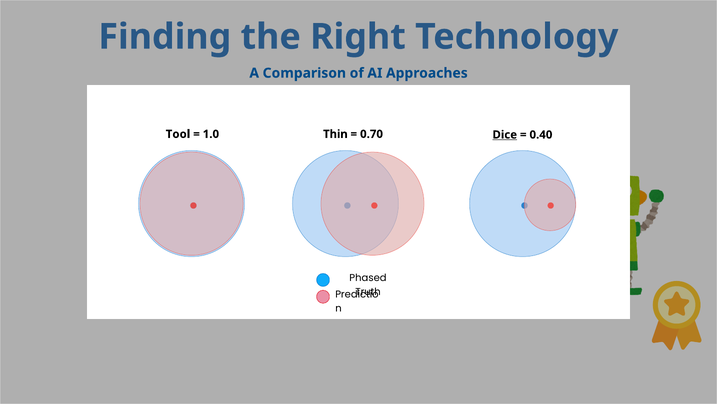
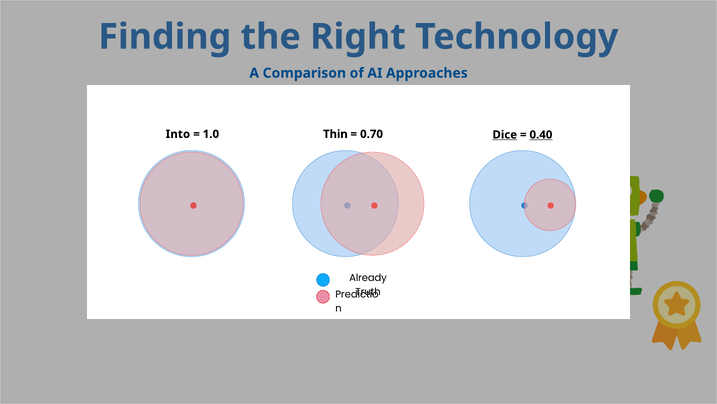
Tool: Tool -> Into
0.40 underline: none -> present
Phased: Phased -> Already
